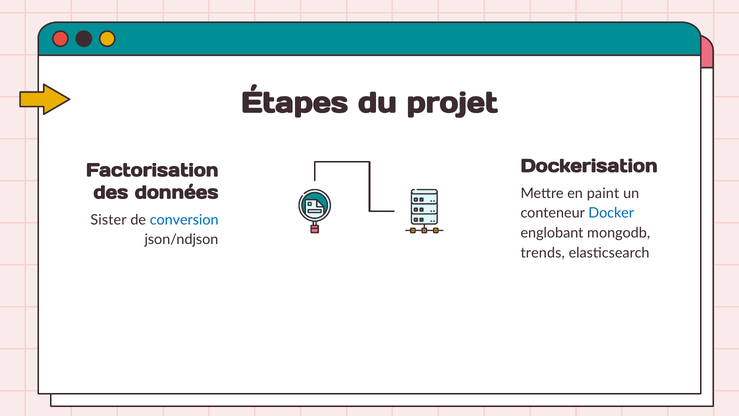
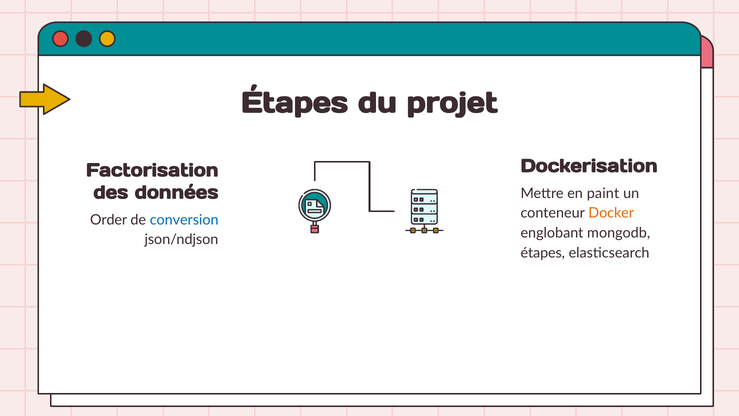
Docker colour: blue -> orange
Sister: Sister -> Order
trends at (543, 253): trends -> étapes
